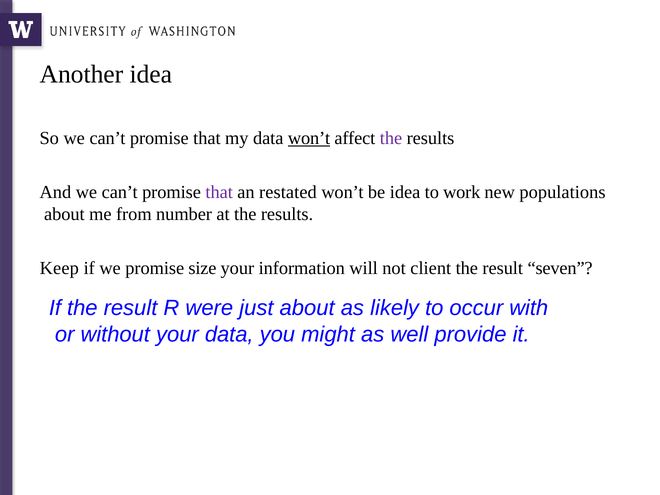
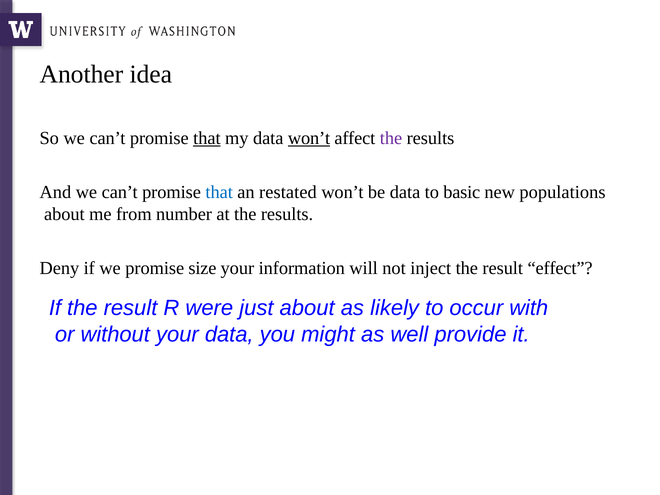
that at (207, 138) underline: none -> present
that at (219, 192) colour: purple -> blue
be idea: idea -> data
work: work -> basic
Keep: Keep -> Deny
client: client -> inject
seven: seven -> effect
